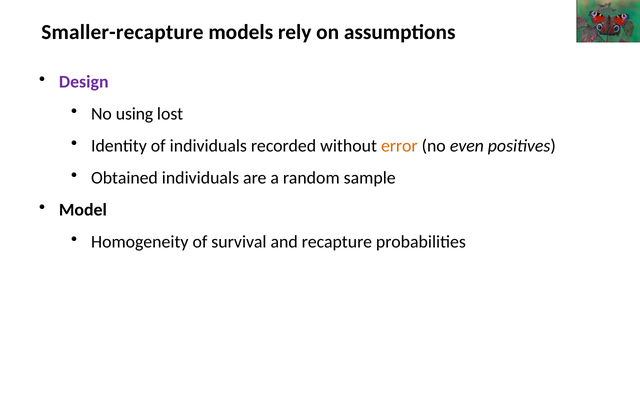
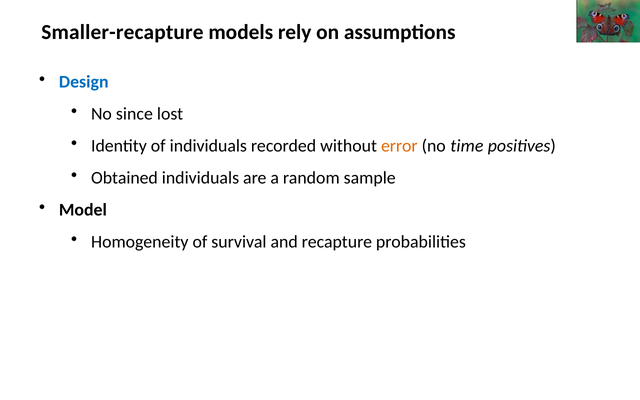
Design colour: purple -> blue
using: using -> since
even: even -> time
